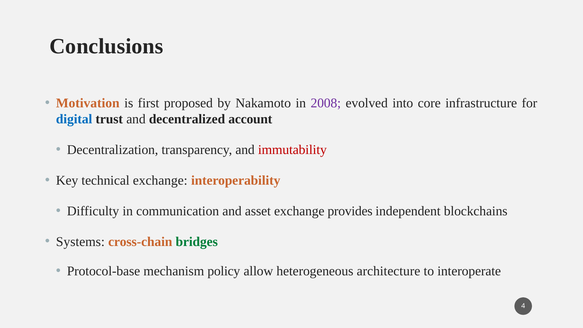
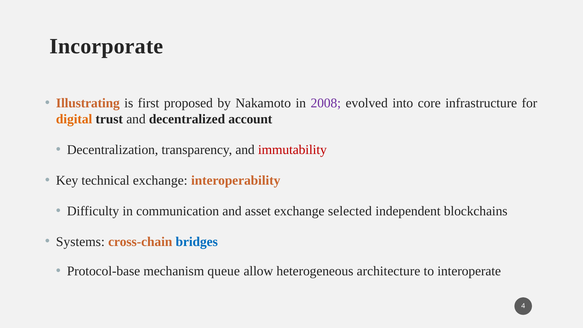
Conclusions: Conclusions -> Incorporate
Motivation: Motivation -> Illustrating
digital colour: blue -> orange
provides: provides -> selected
bridges colour: green -> blue
policy: policy -> queue
